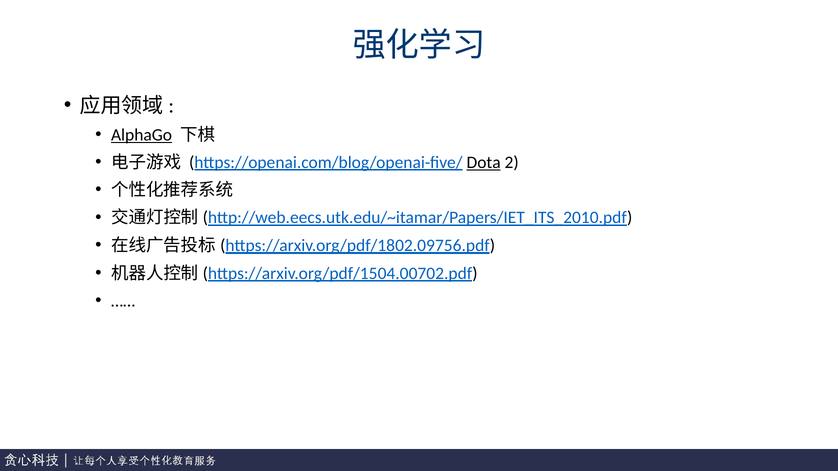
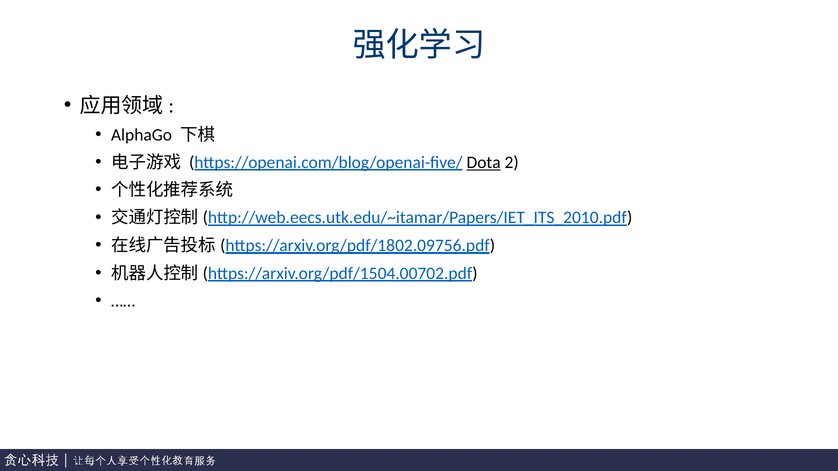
AlphaGo underline: present -> none
